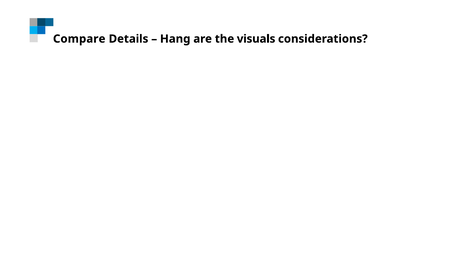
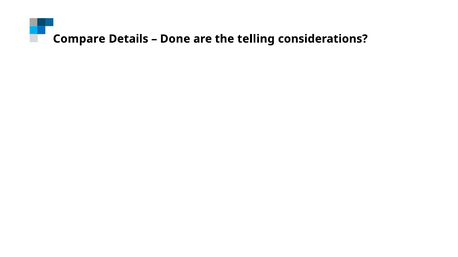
Hang: Hang -> Done
visuals: visuals -> telling
